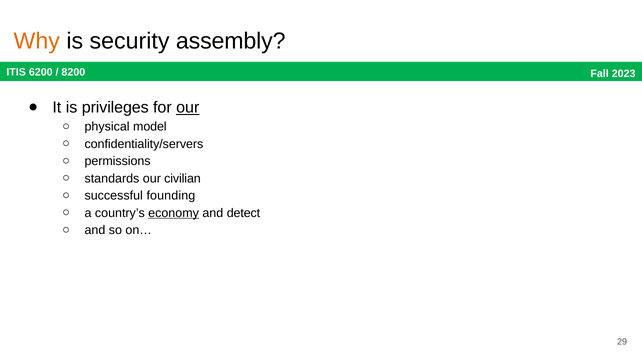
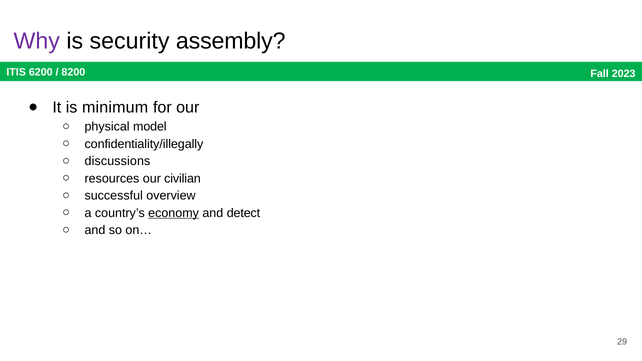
Why colour: orange -> purple
privileges: privileges -> minimum
our at (188, 108) underline: present -> none
confidentiality/servers: confidentiality/servers -> confidentiality/illegally
permissions: permissions -> discussions
standards: standards -> resources
founding: founding -> overview
